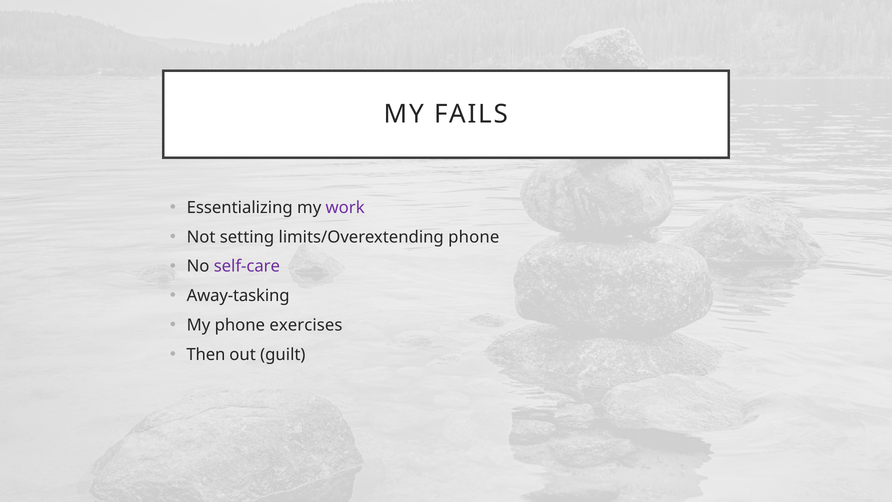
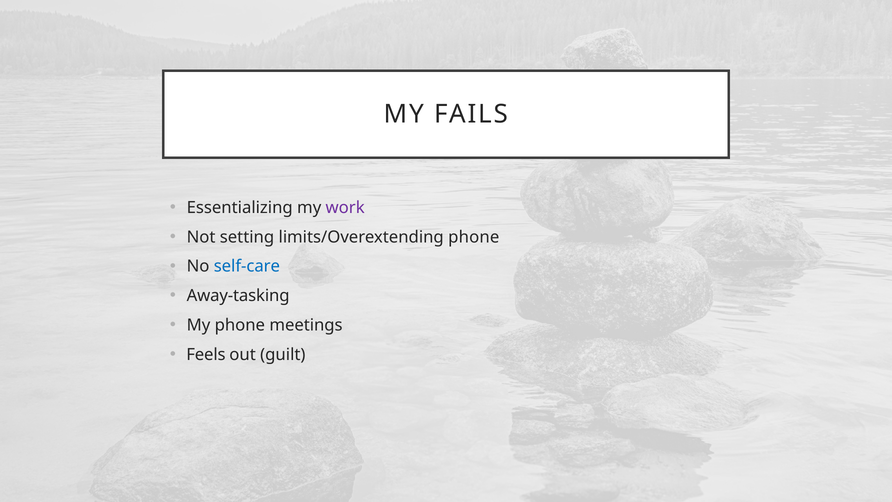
self-care colour: purple -> blue
exercises: exercises -> meetings
Then: Then -> Feels
